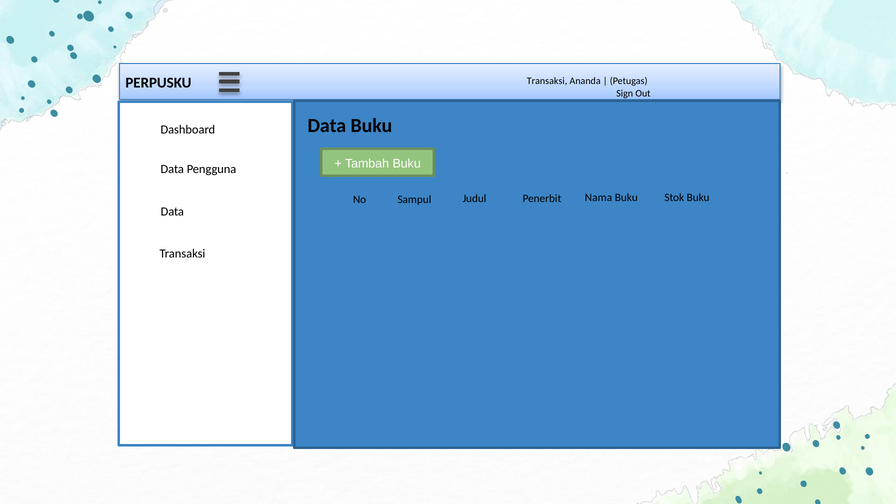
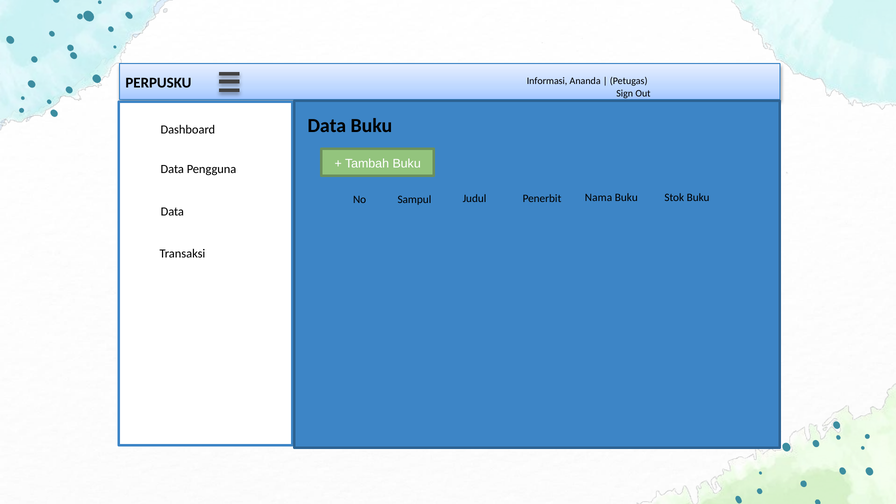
PERPUSKU Transaksi: Transaksi -> Informasi
